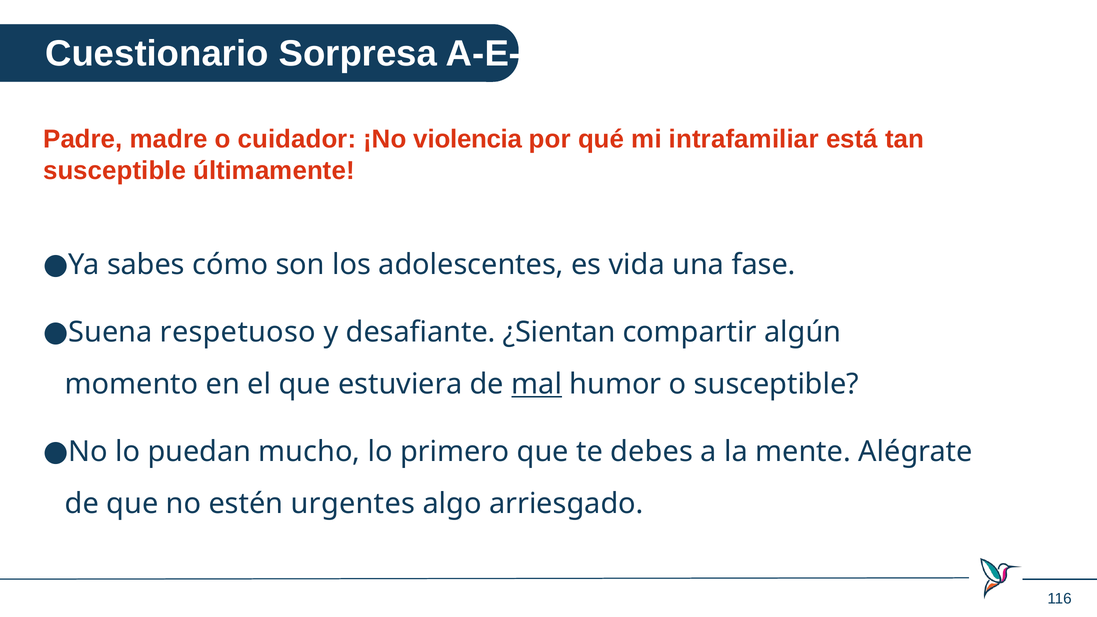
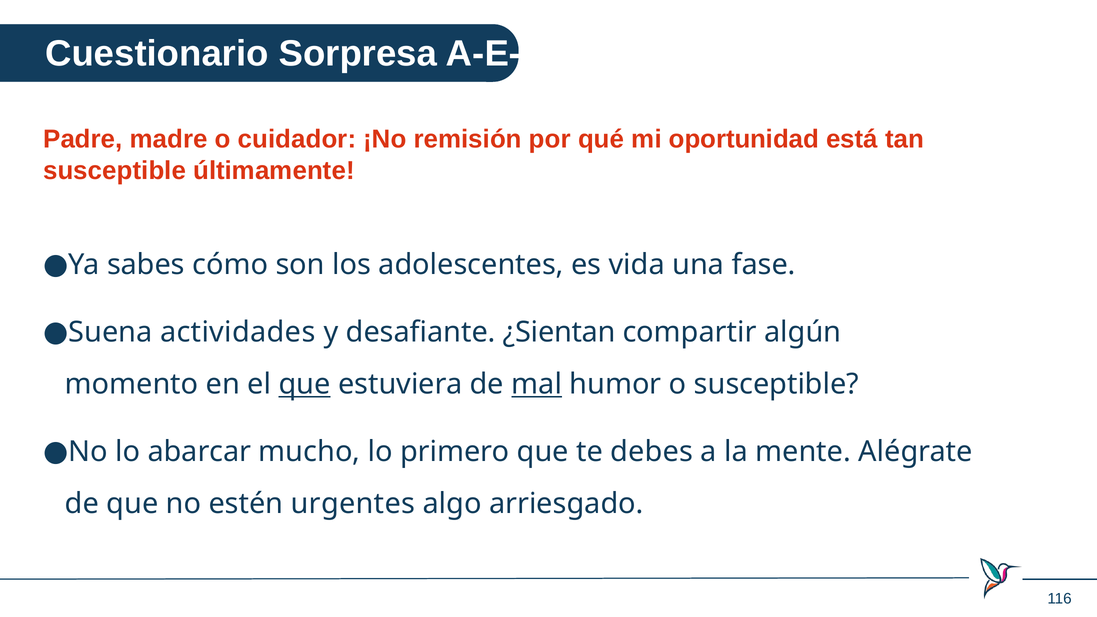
violencia: violencia -> remisión
intrafamiliar: intrafamiliar -> oportunidad
respetuoso: respetuoso -> actividades
que at (305, 384) underline: none -> present
puedan: puedan -> abarcar
